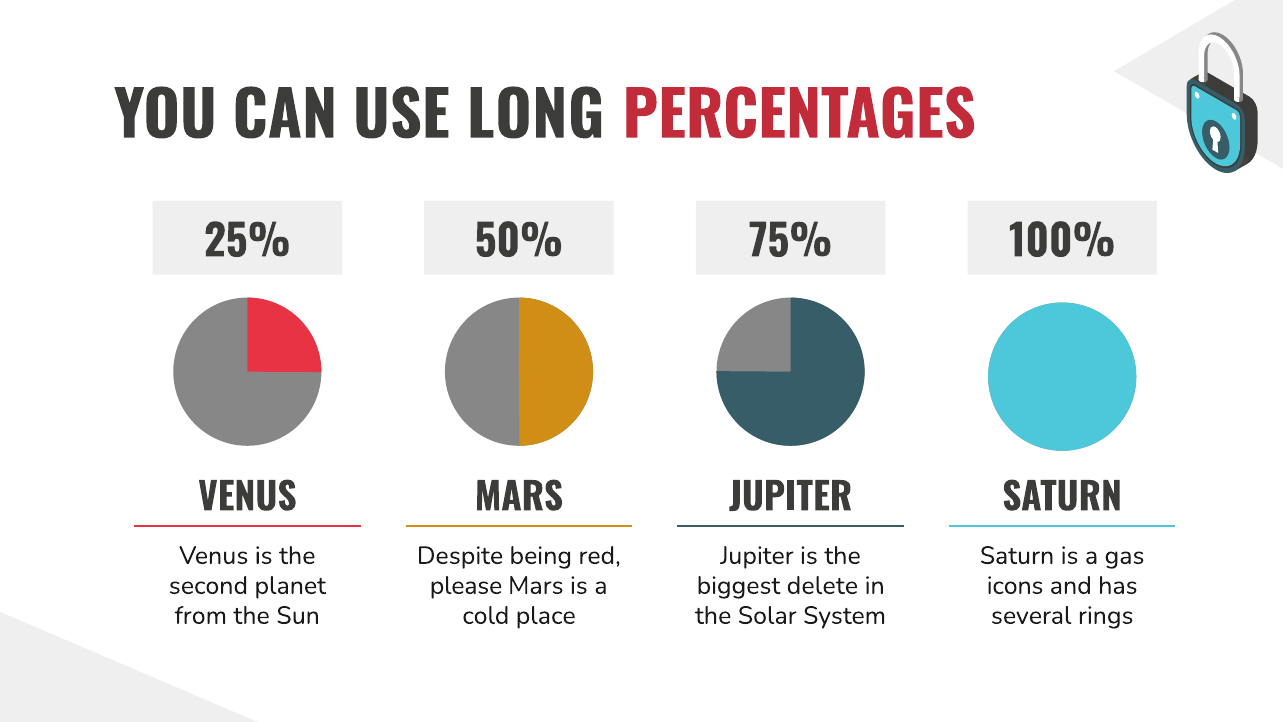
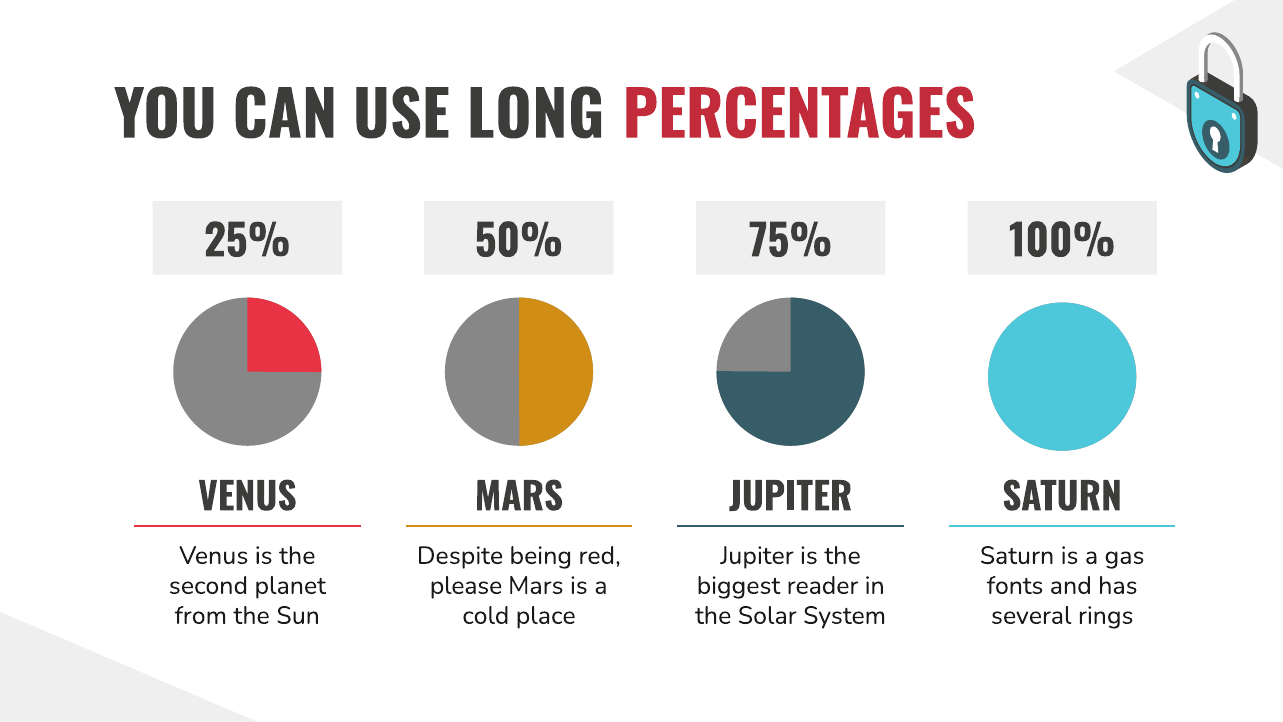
delete: delete -> reader
icons: icons -> fonts
